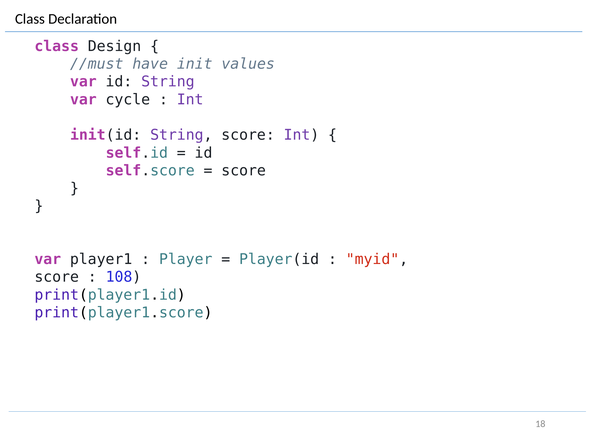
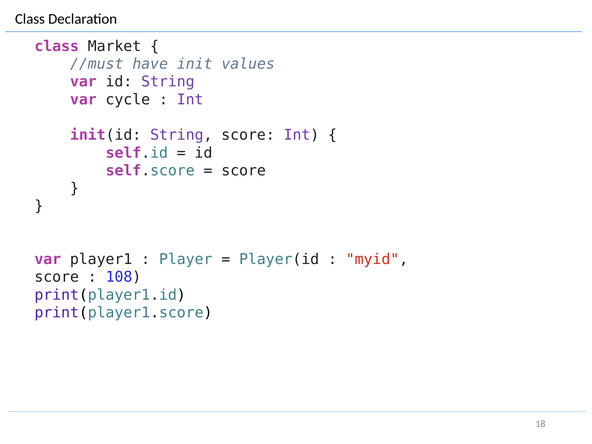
Design: Design -> Market
